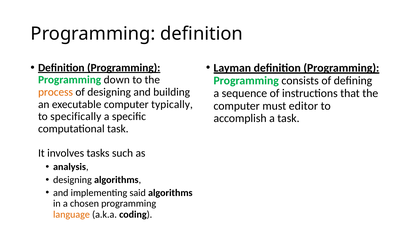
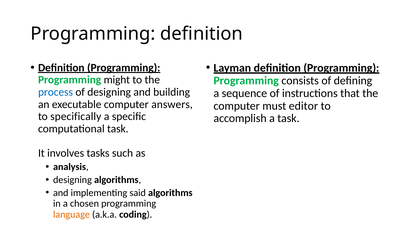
down: down -> might
process colour: orange -> blue
typically: typically -> answers
